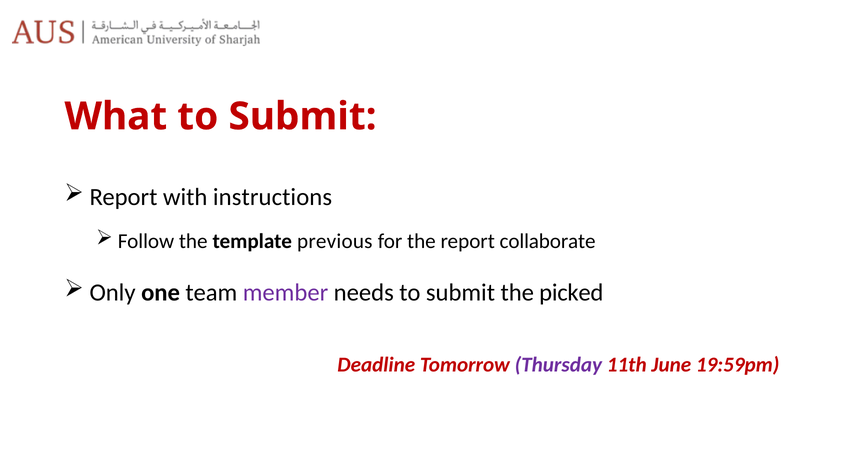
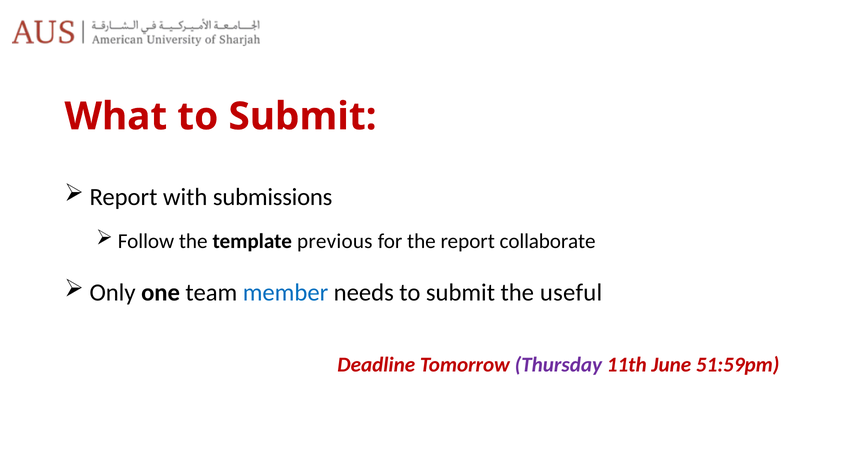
instructions: instructions -> submissions
member colour: purple -> blue
picked: picked -> useful
19:59pm: 19:59pm -> 51:59pm
